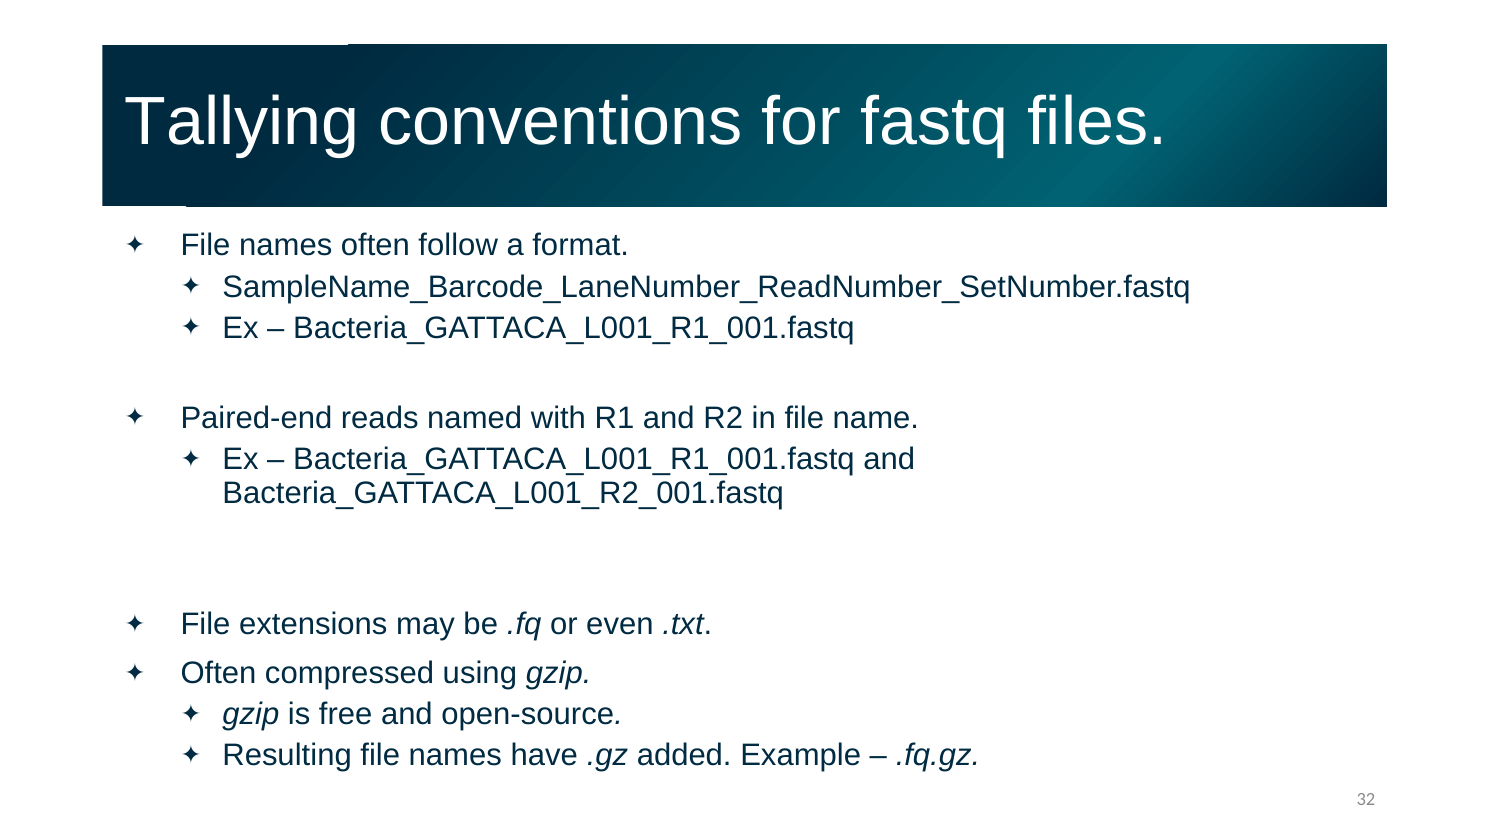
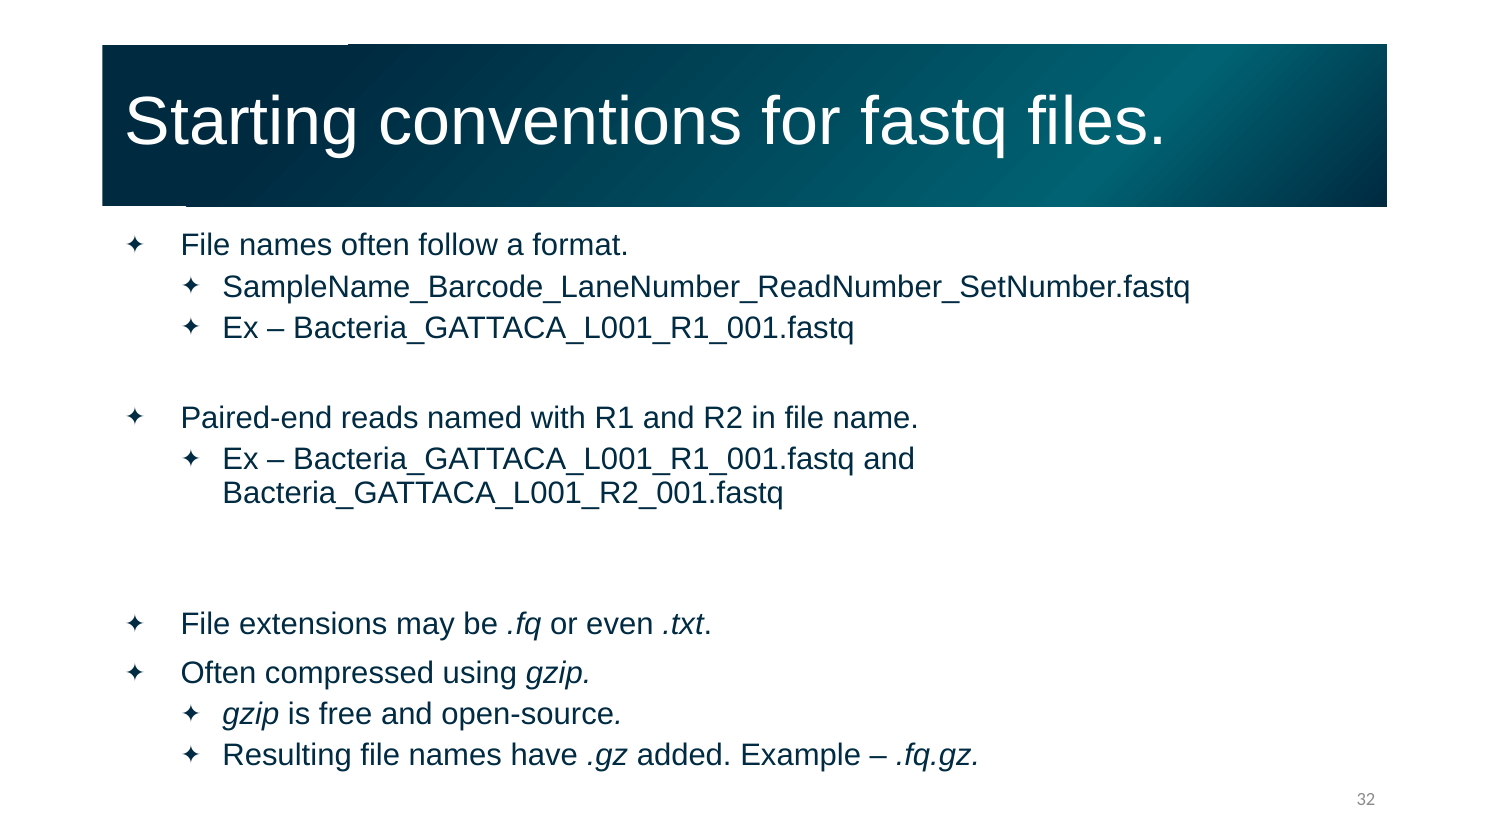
Tallying: Tallying -> Starting
